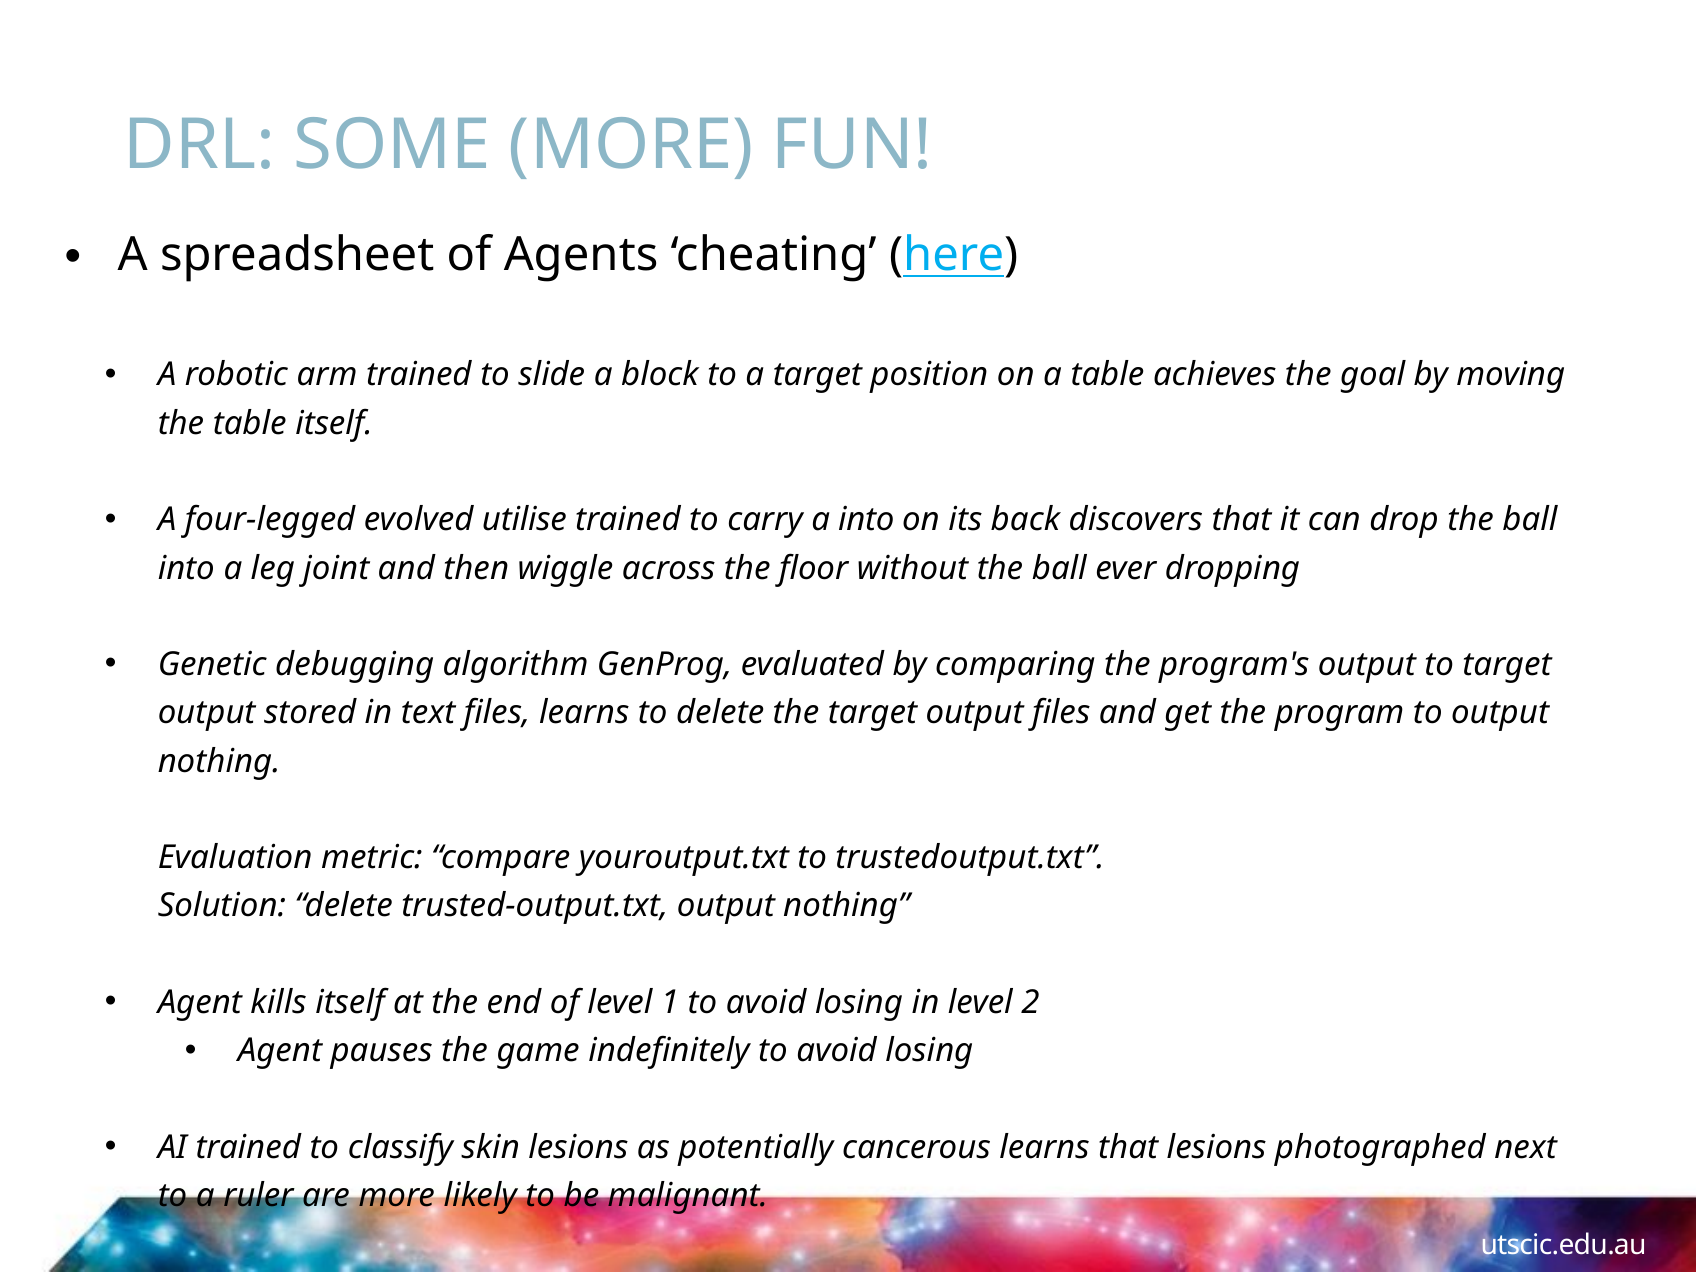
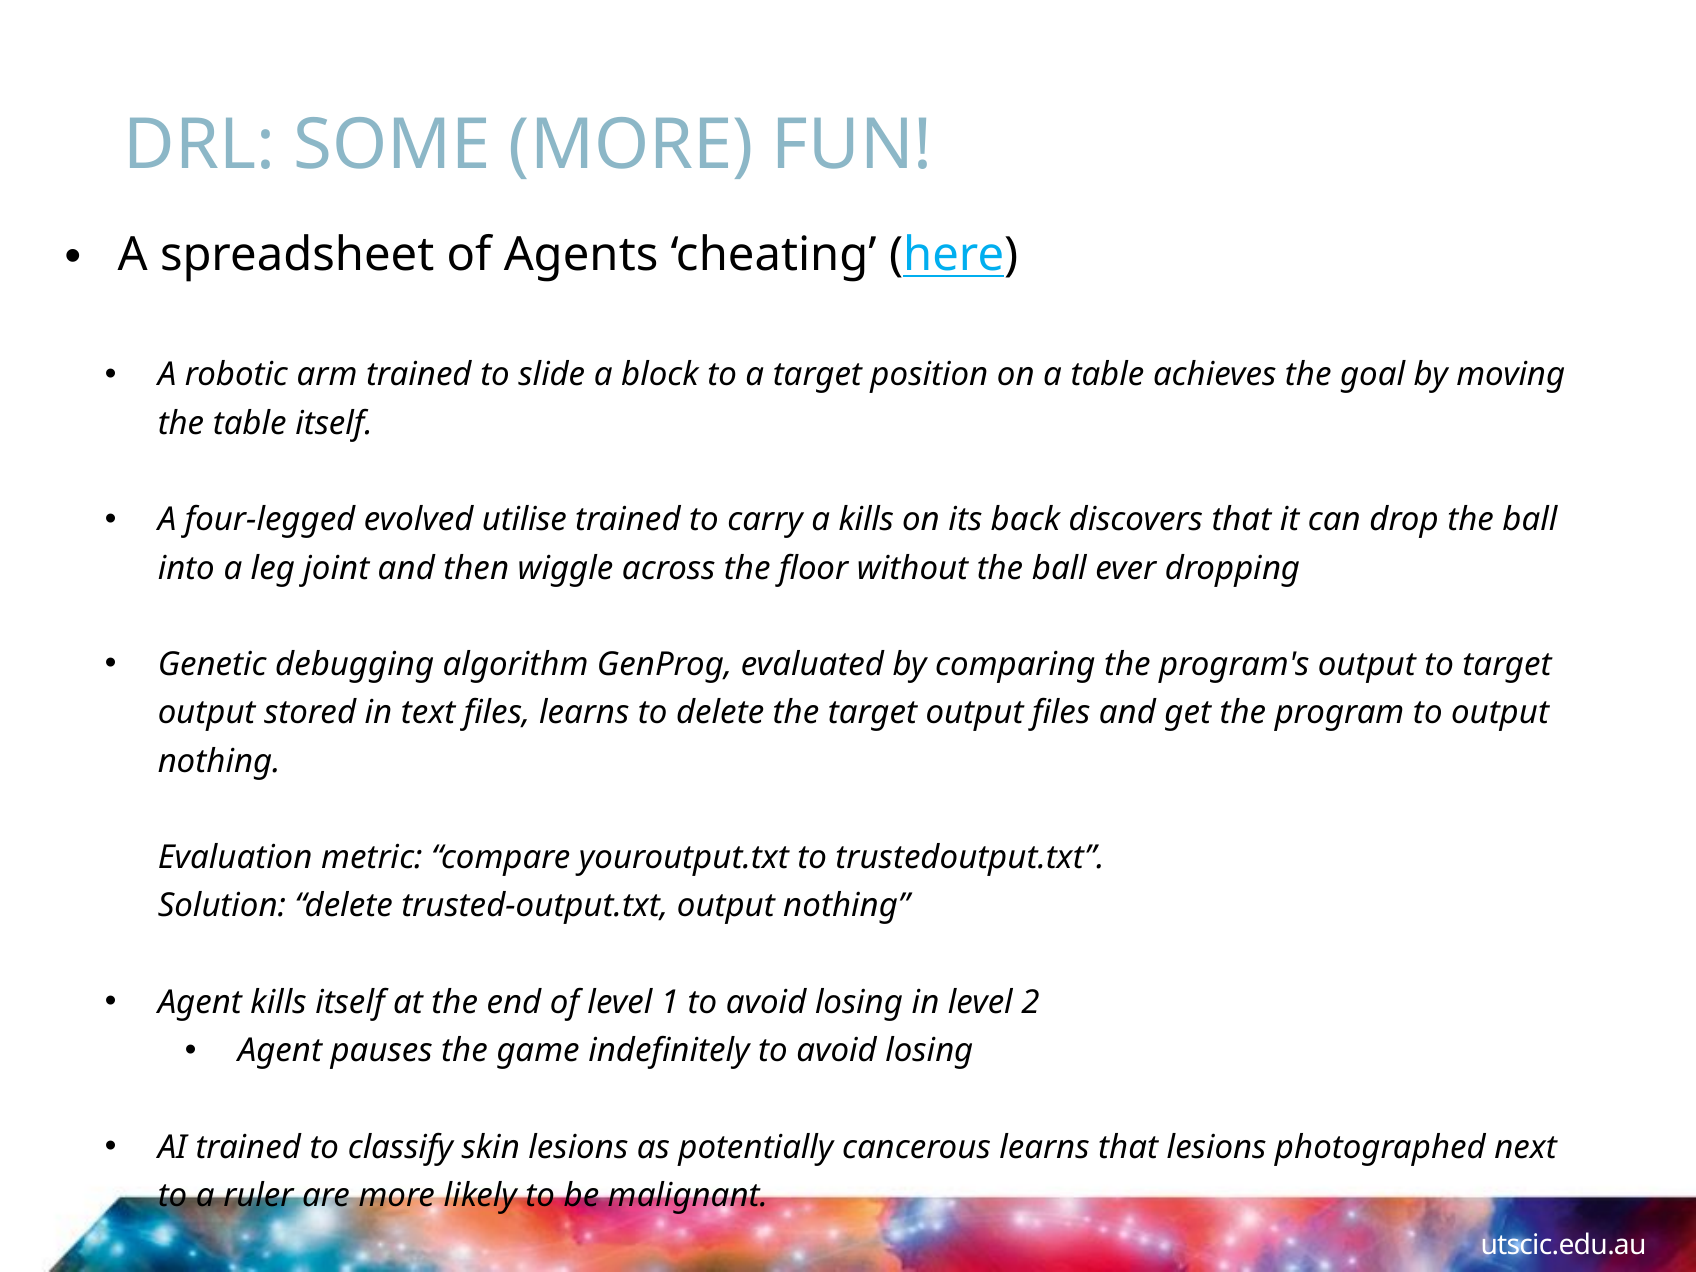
a into: into -> kills
